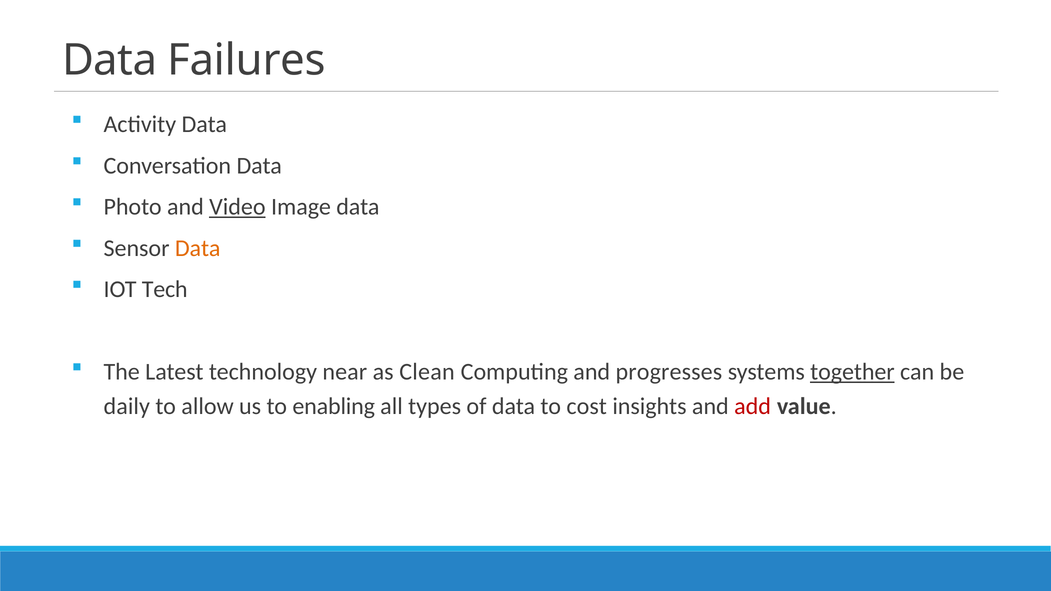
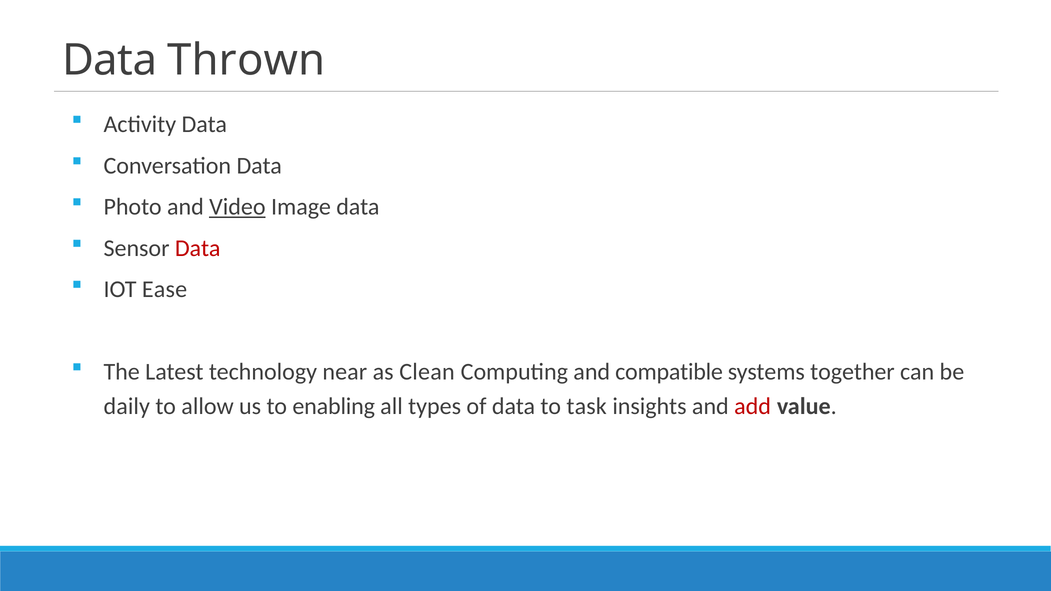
Failures: Failures -> Thrown
Data at (198, 248) colour: orange -> red
Tech: Tech -> Ease
progresses: progresses -> compatible
together underline: present -> none
cost: cost -> task
